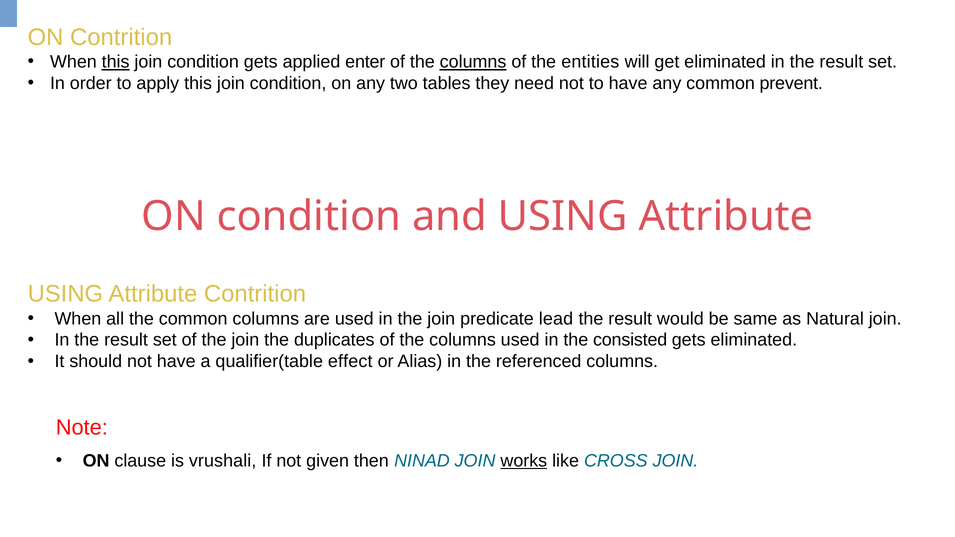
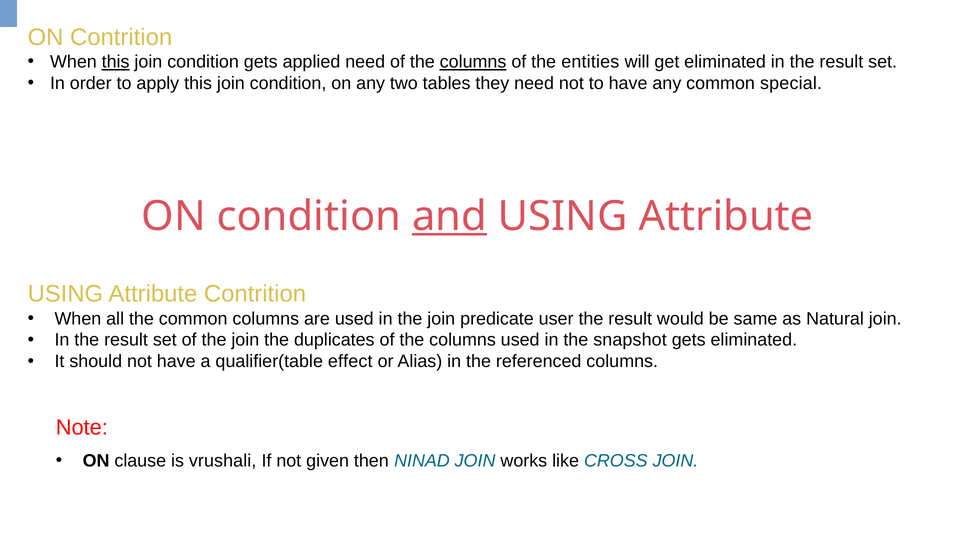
applied enter: enter -> need
prevent: prevent -> special
and underline: none -> present
lead: lead -> user
consisted: consisted -> snapshot
works underline: present -> none
